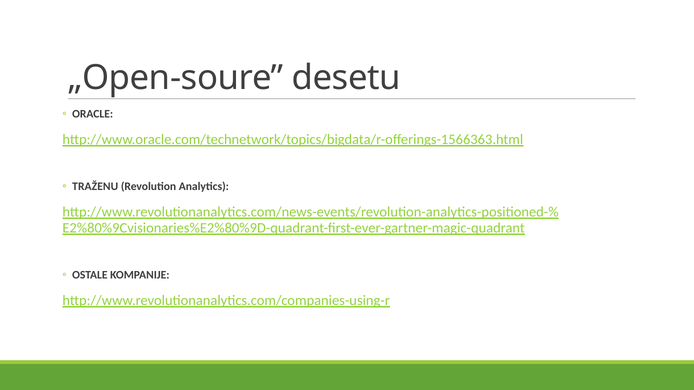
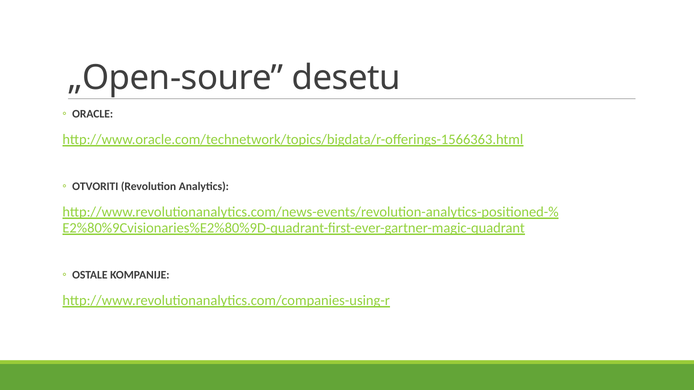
TRAŽENU: TRAŽENU -> OTVORITI
